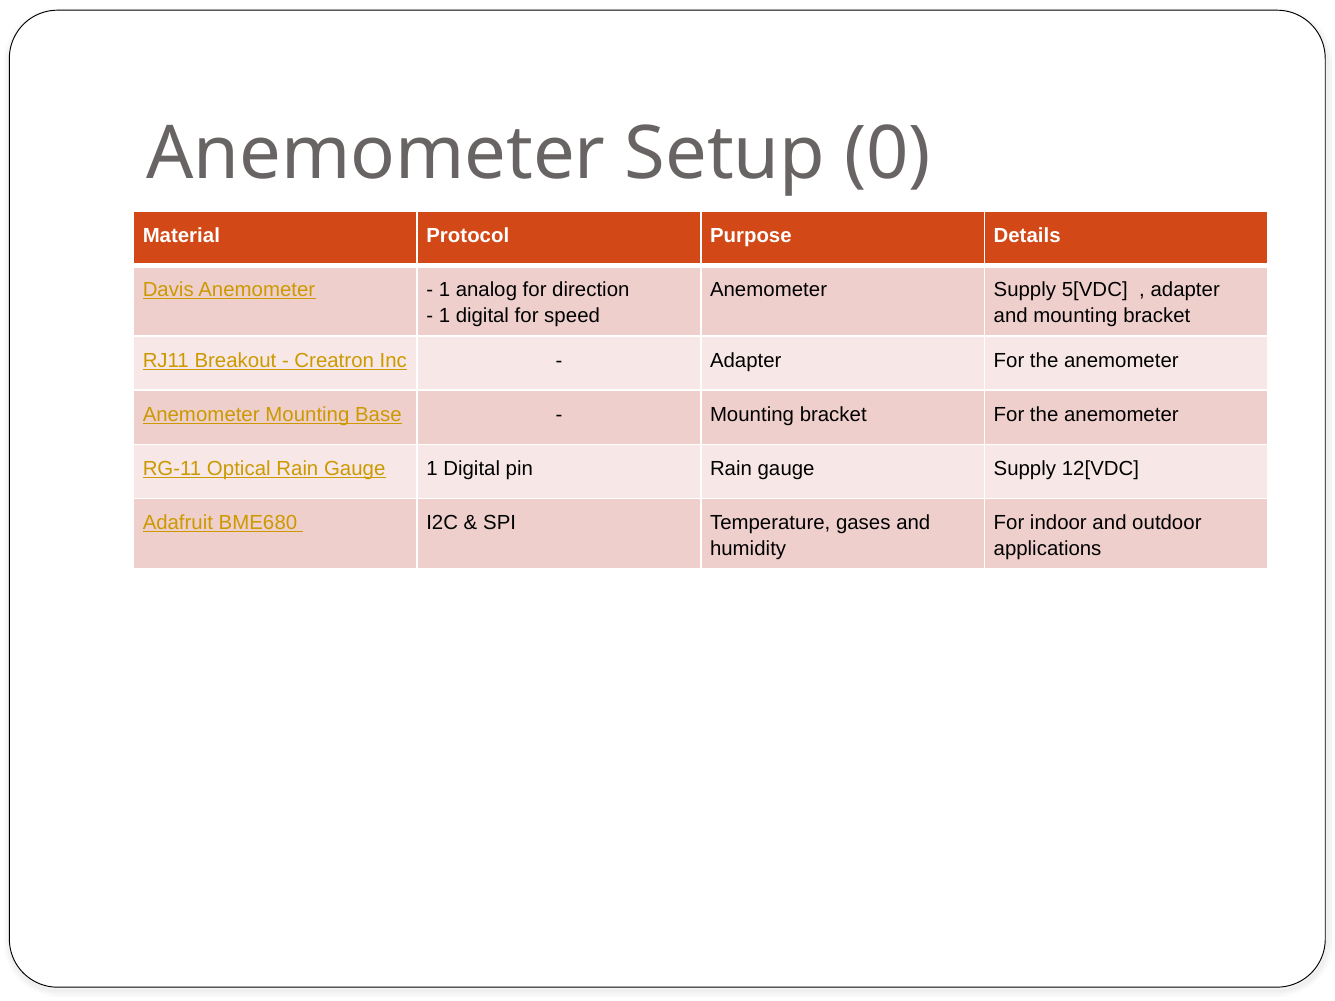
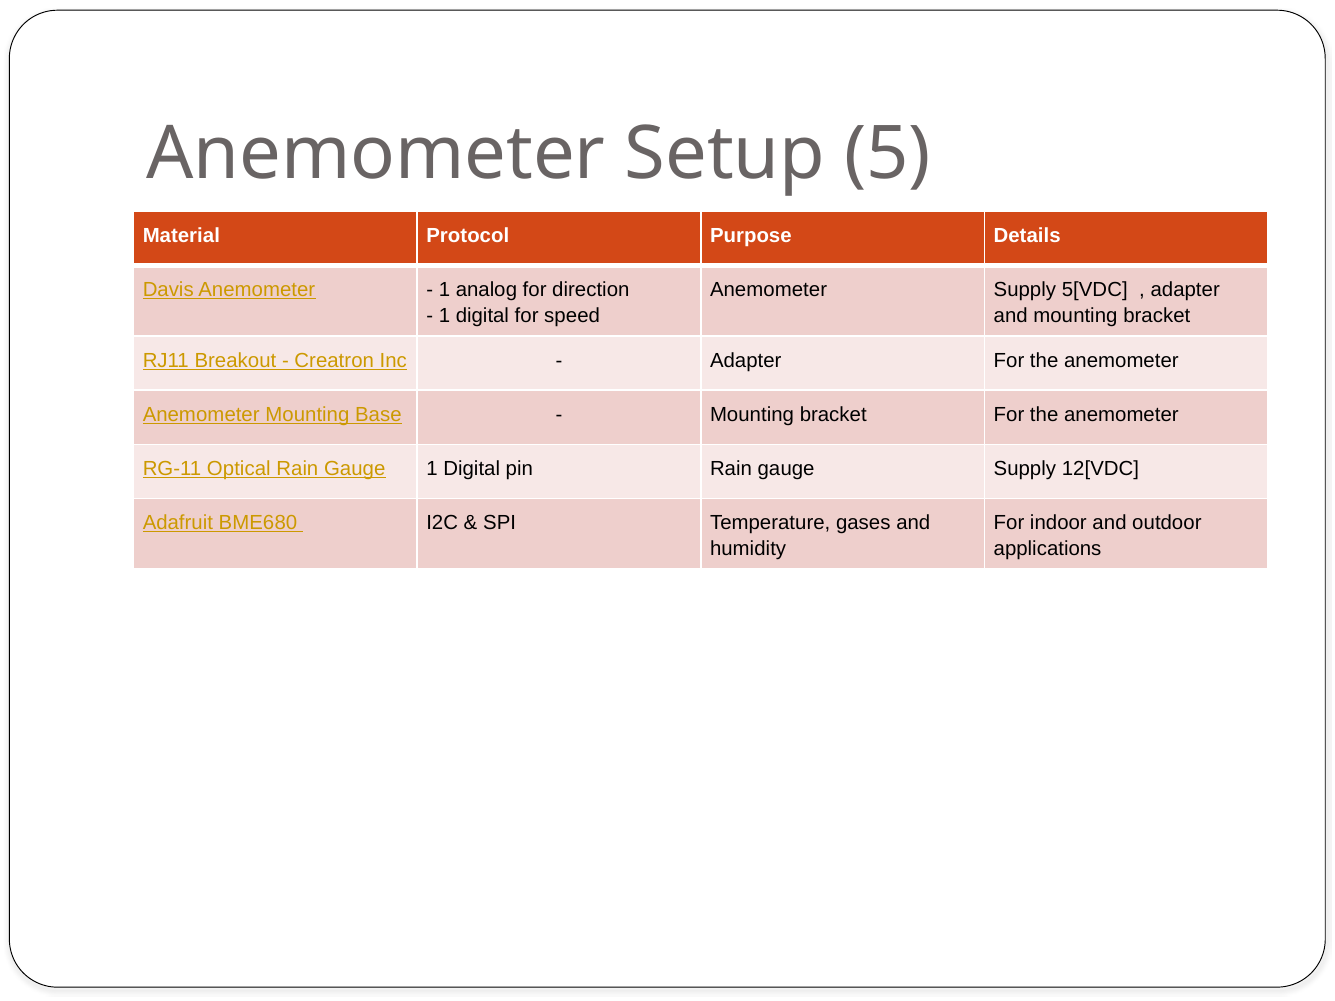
0: 0 -> 5
